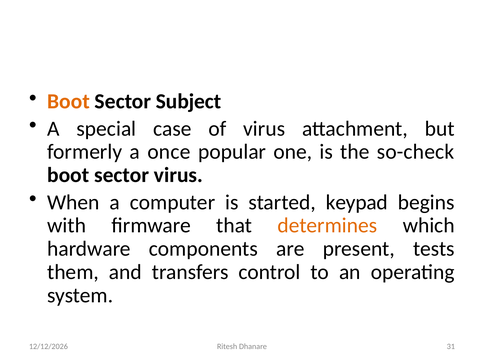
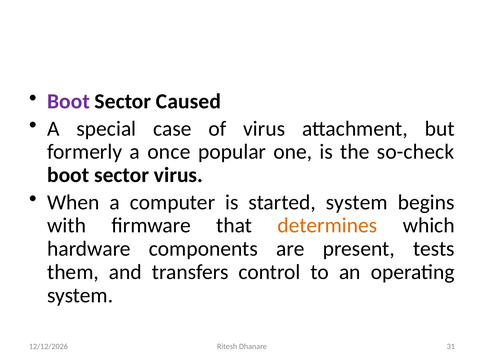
Boot at (68, 102) colour: orange -> purple
Subject: Subject -> Caused
started keypad: keypad -> system
